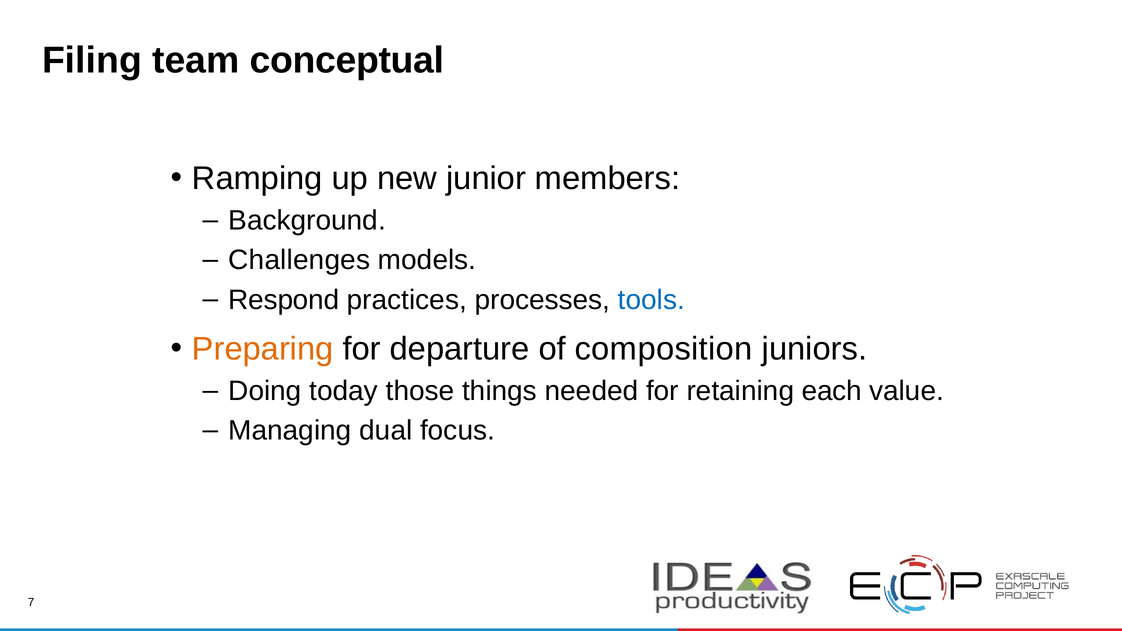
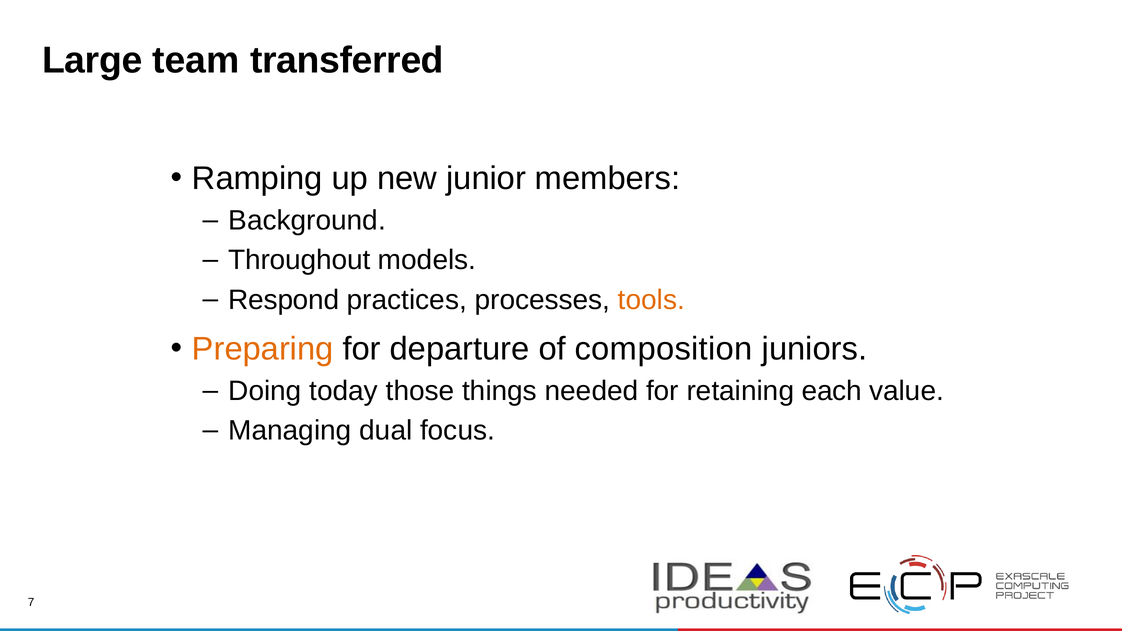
Filing: Filing -> Large
conceptual: conceptual -> transferred
Challenges: Challenges -> Throughout
tools colour: blue -> orange
